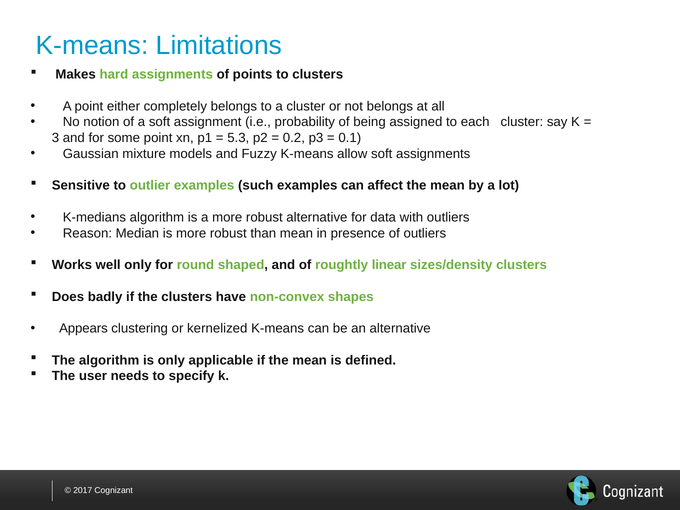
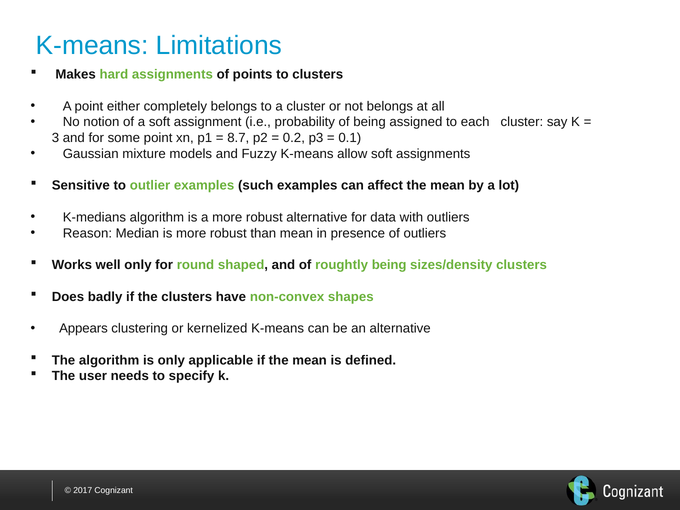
5.3: 5.3 -> 8.7
roughtly linear: linear -> being
